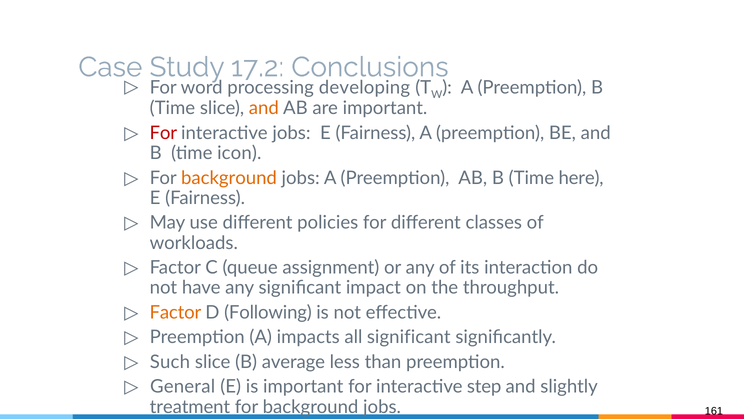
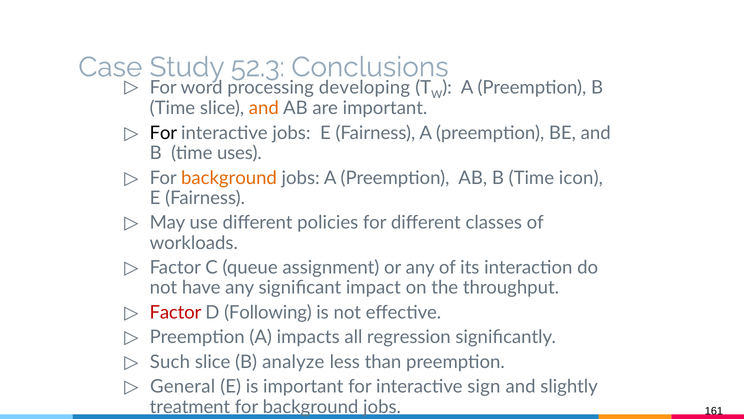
17.2: 17.2 -> 52.3
For at (163, 133) colour: red -> black
icon: icon -> uses
here: here -> icon
Factor at (175, 312) colour: orange -> red
all significant: significant -> regression
average: average -> analyze
step: step -> sign
